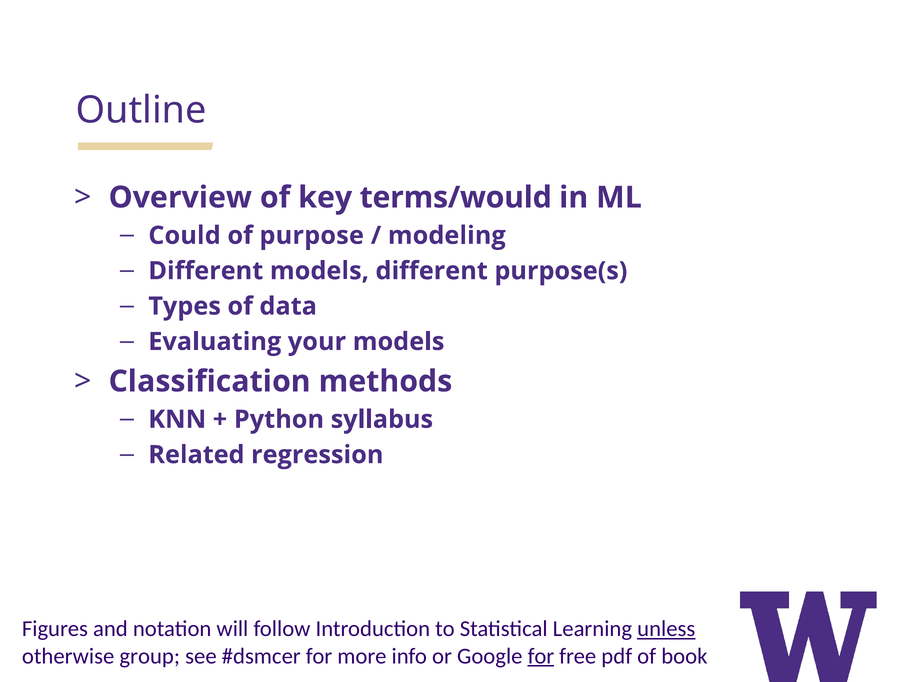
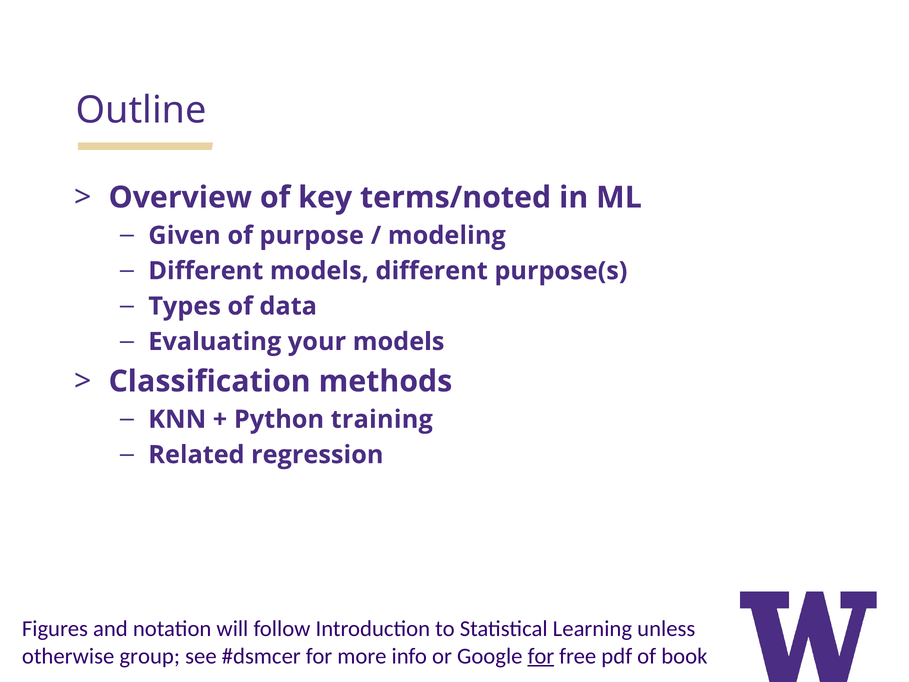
terms/would: terms/would -> terms/noted
Could: Could -> Given
syllabus: syllabus -> training
unless underline: present -> none
